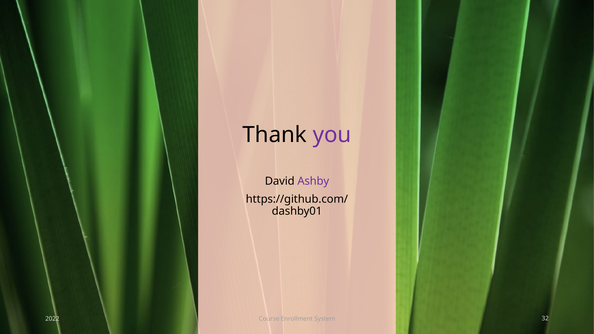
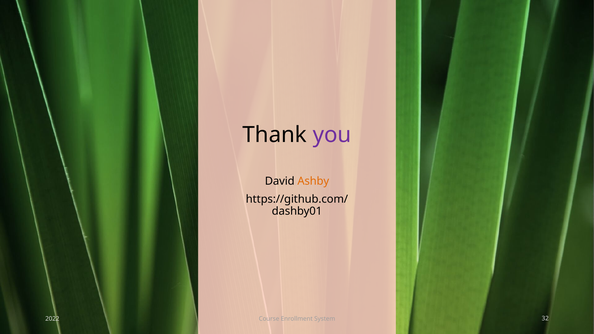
Ashby colour: purple -> orange
